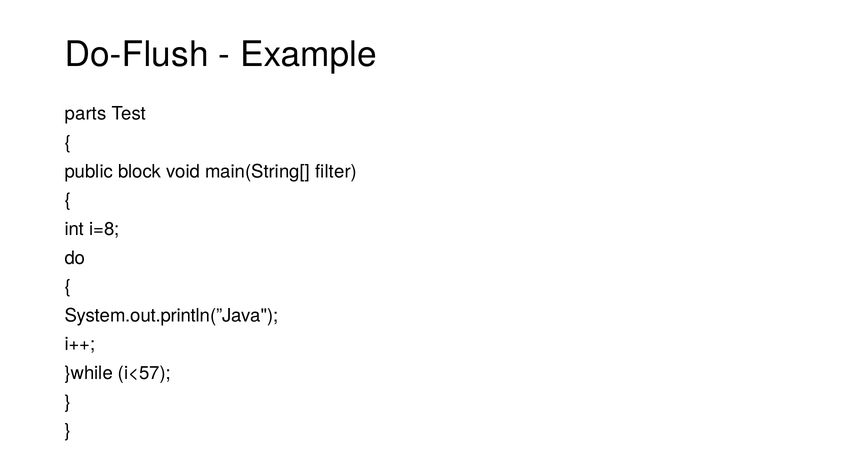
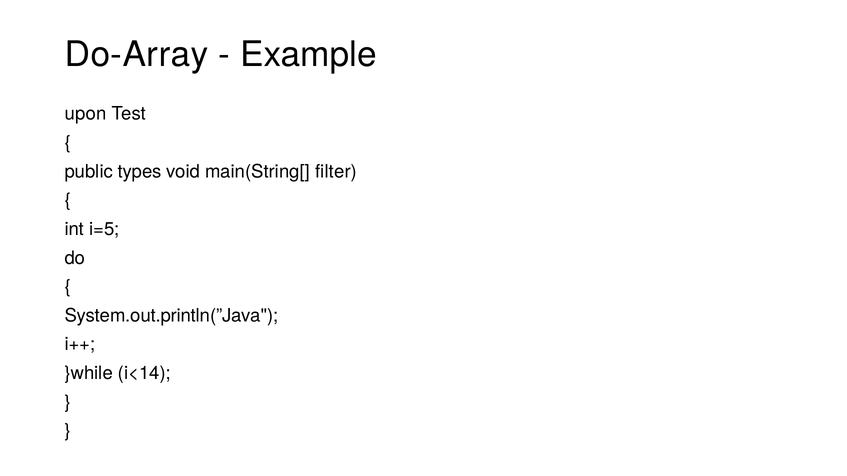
Do-Flush: Do-Flush -> Do-Array
parts: parts -> upon
block: block -> types
i=8: i=8 -> i=5
i<57: i<57 -> i<14
